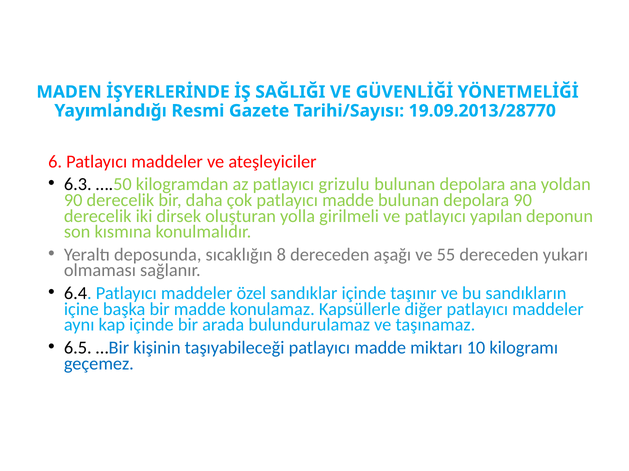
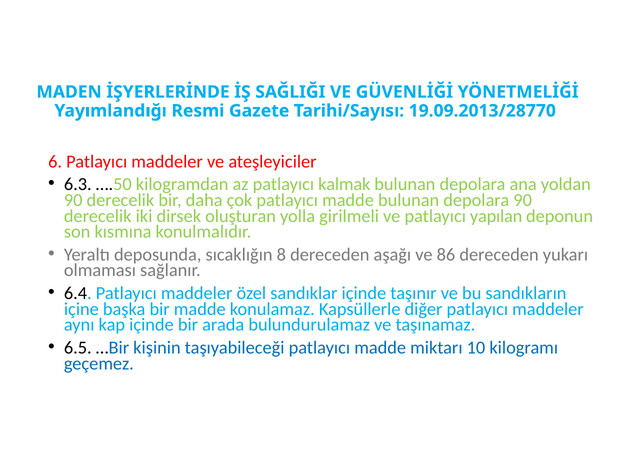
grizulu: grizulu -> kalmak
55: 55 -> 86
